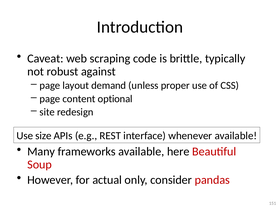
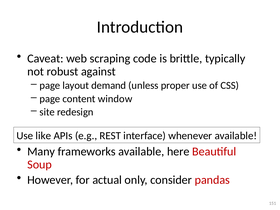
optional: optional -> window
size: size -> like
